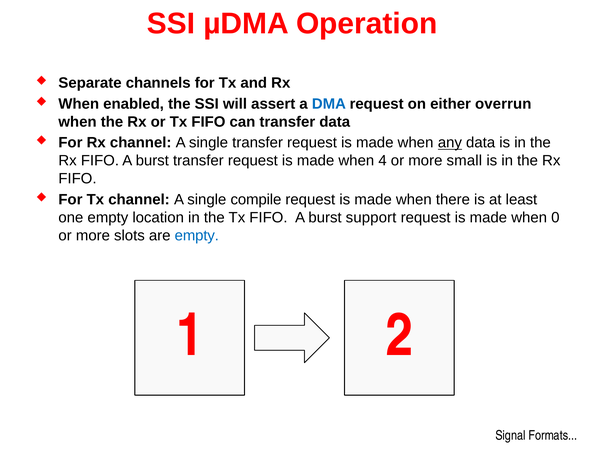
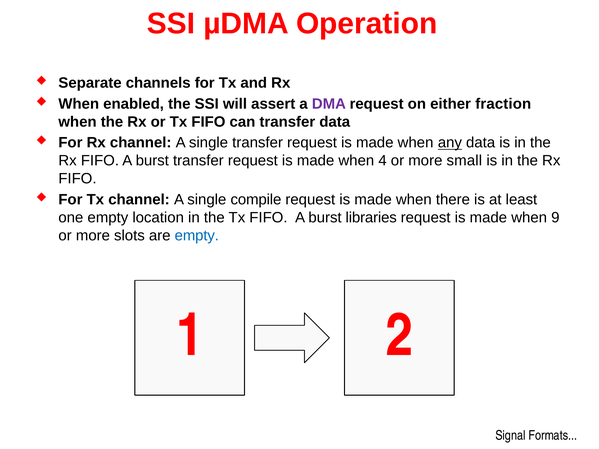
DMA colour: blue -> purple
overrun: overrun -> fraction
support: support -> libraries
0: 0 -> 9
